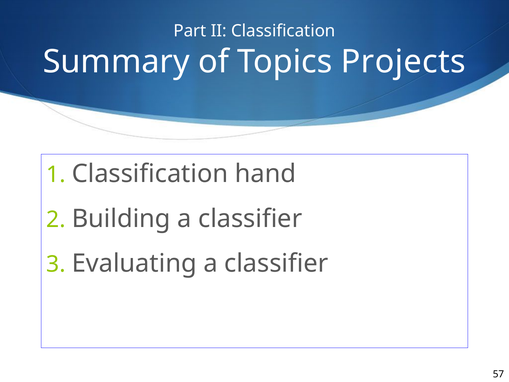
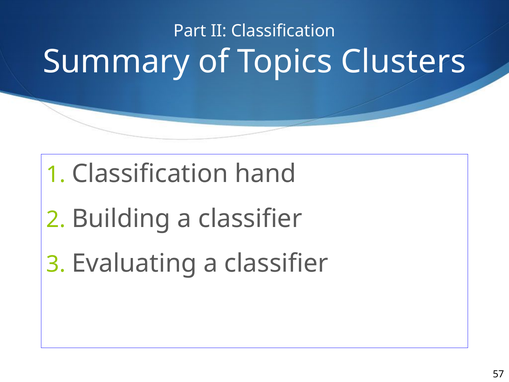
Projects: Projects -> Clusters
